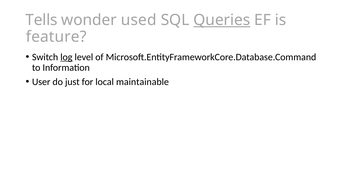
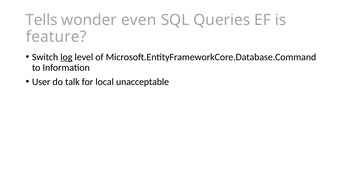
used: used -> even
Queries underline: present -> none
just: just -> talk
maintainable: maintainable -> unacceptable
